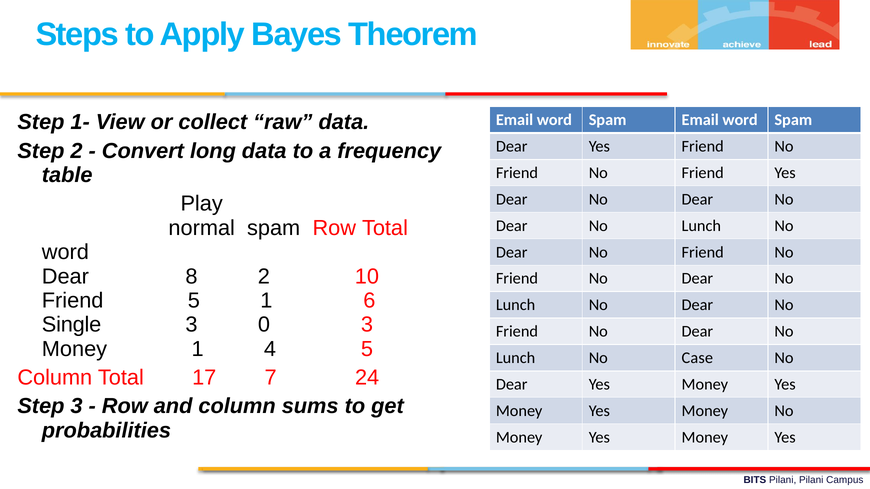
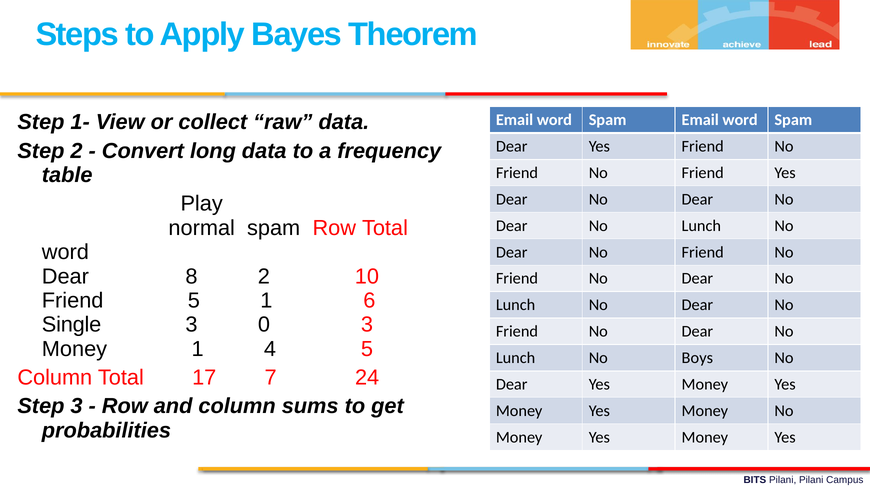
Case: Case -> Boys
